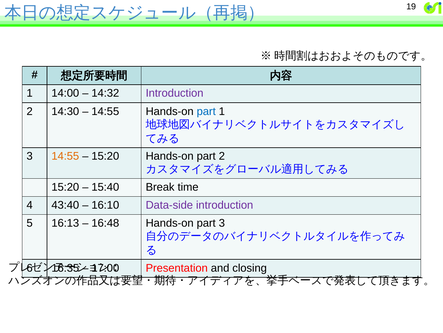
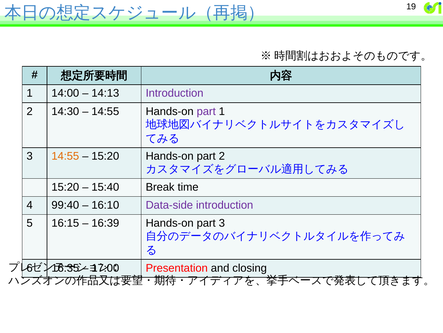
14:32: 14:32 -> 14:13
part at (206, 111) colour: blue -> purple
43:40: 43:40 -> 99:40
16:13: 16:13 -> 16:15
16:48: 16:48 -> 16:39
